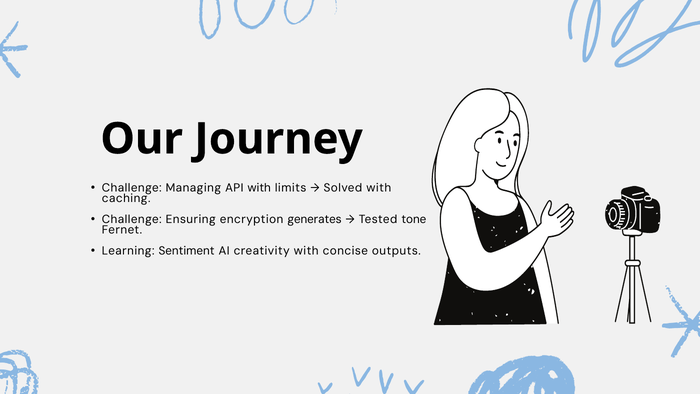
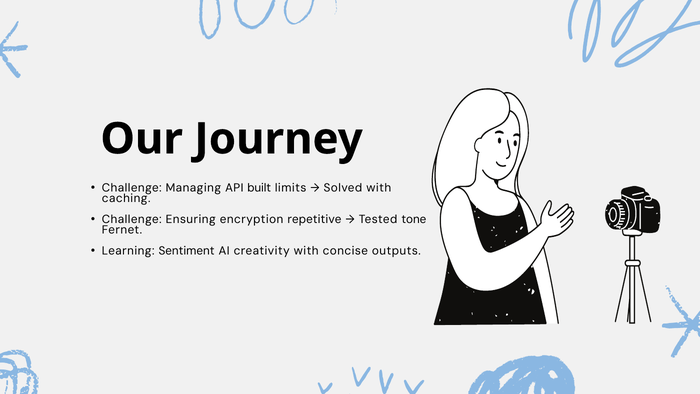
API with: with -> built
generates: generates -> repetitive
